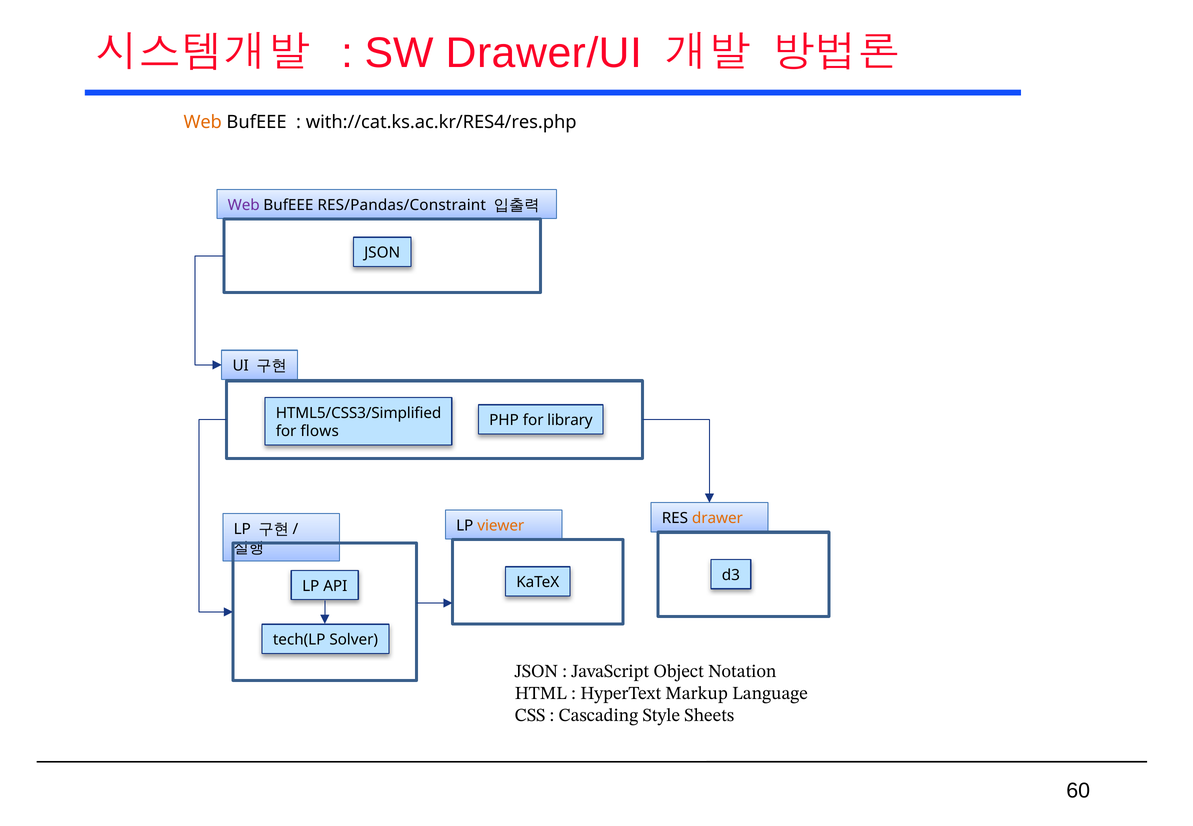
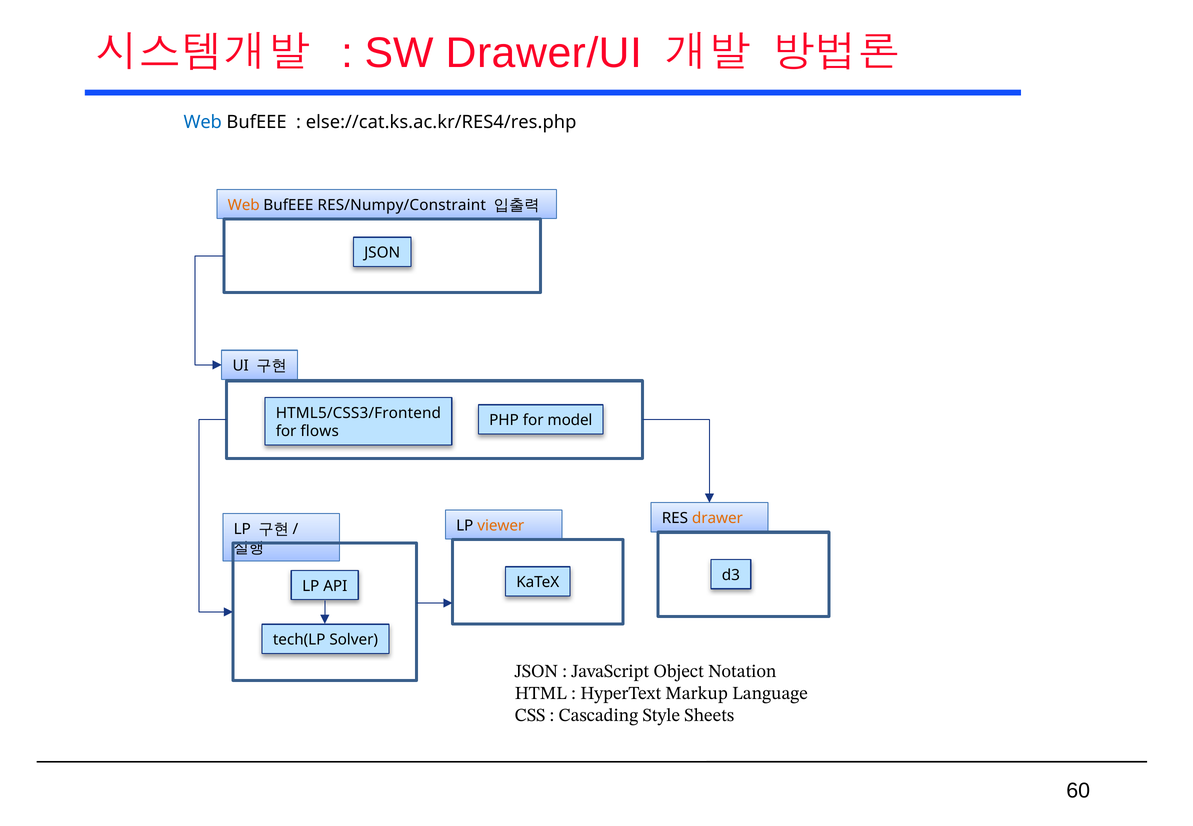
Web at (203, 122) colour: orange -> blue
with://cat.ks.ac.kr/RES4/res.php: with://cat.ks.ac.kr/RES4/res.php -> else://cat.ks.ac.kr/RES4/res.php
Web at (244, 205) colour: purple -> orange
RES/Pandas/Constraint: RES/Pandas/Constraint -> RES/Numpy/Constraint
HTML5/CSS3/Simplified: HTML5/CSS3/Simplified -> HTML5/CSS3/Frontend
library: library -> model
